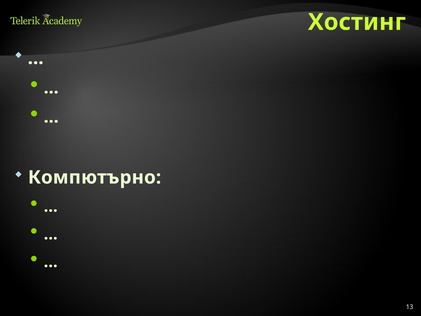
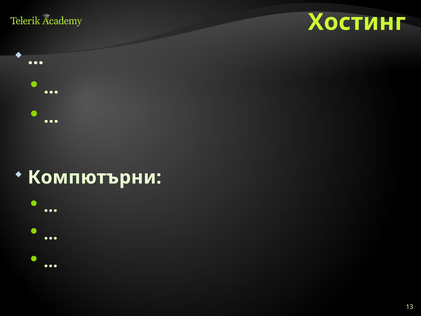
Компютърно: Компютърно -> Компютърни
